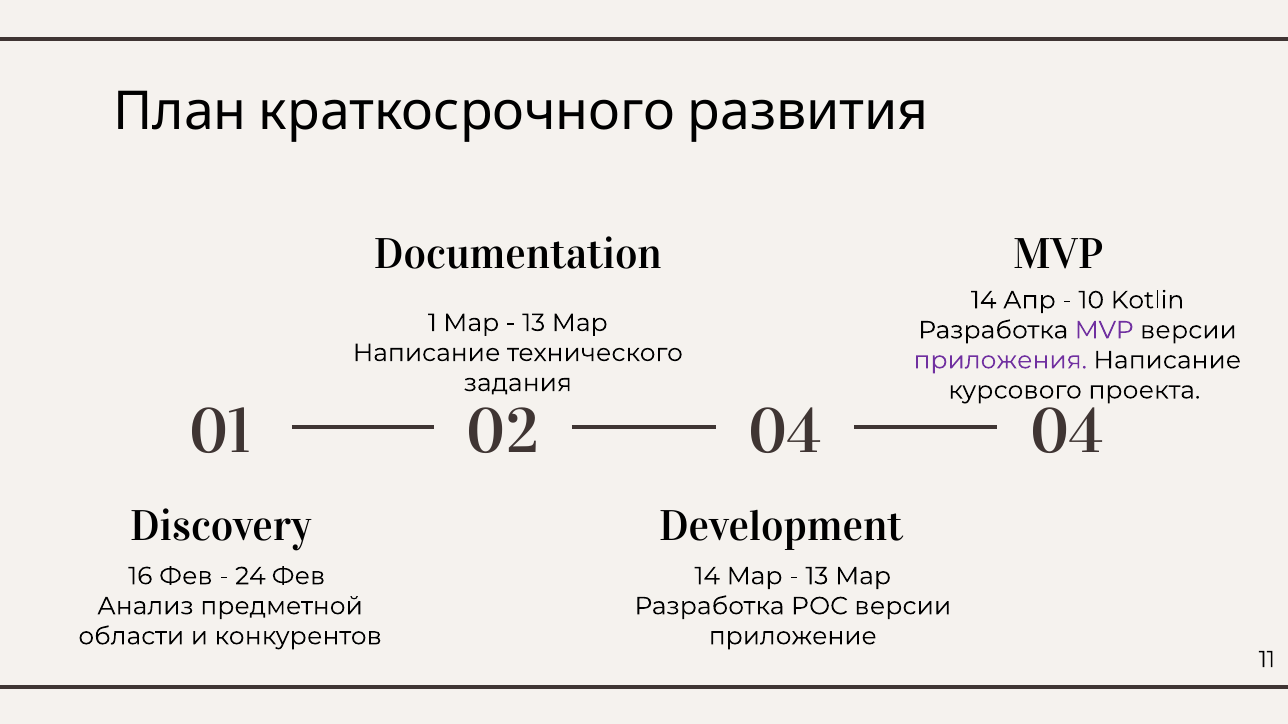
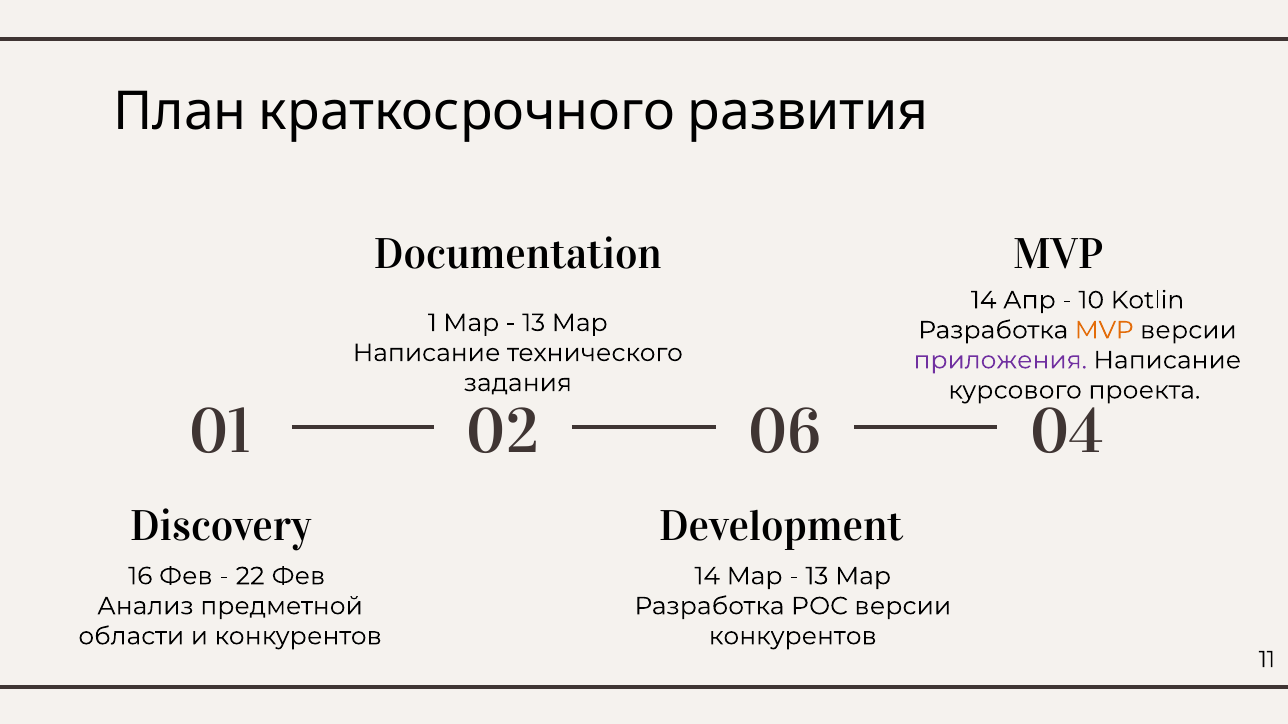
MVP at (1104, 330) colour: purple -> orange
02 04: 04 -> 06
24: 24 -> 22
приложение at (793, 637): приложение -> конкурентов
